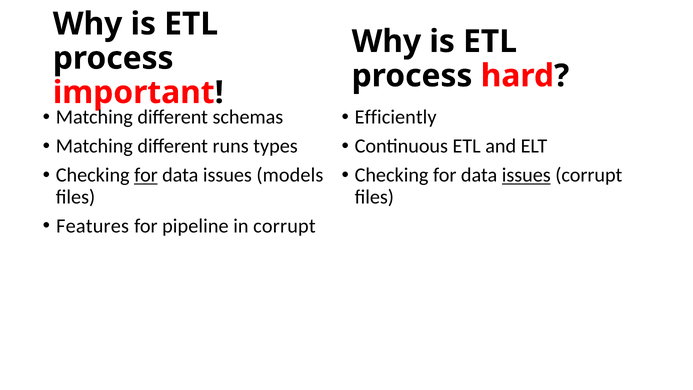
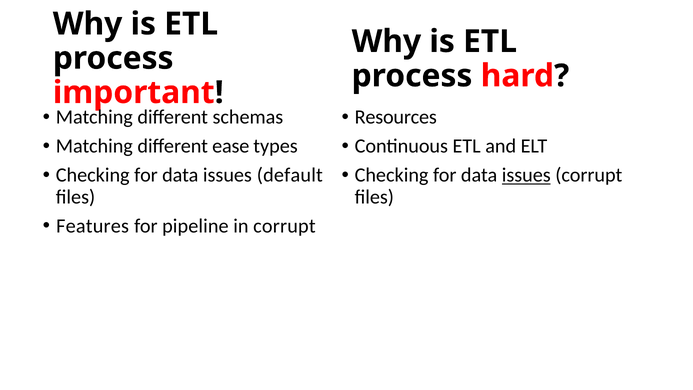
Efficiently: Efficiently -> Resources
runs: runs -> ease
for at (146, 175) underline: present -> none
models: models -> default
